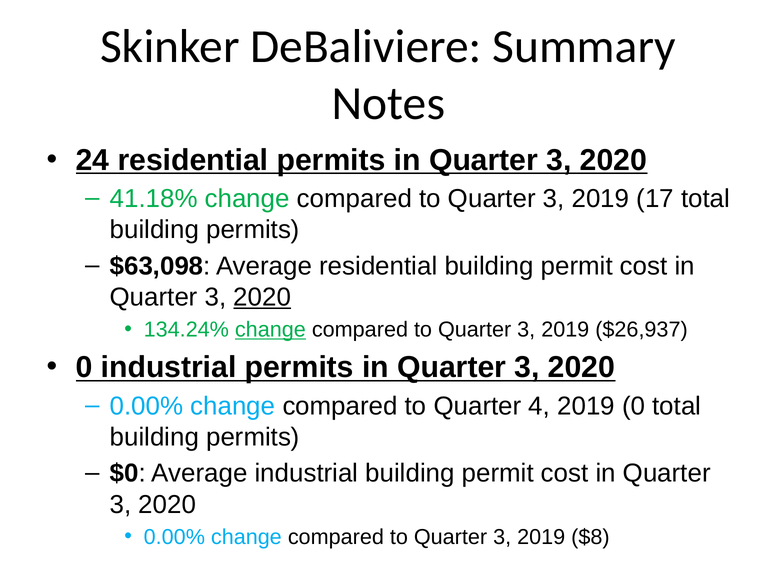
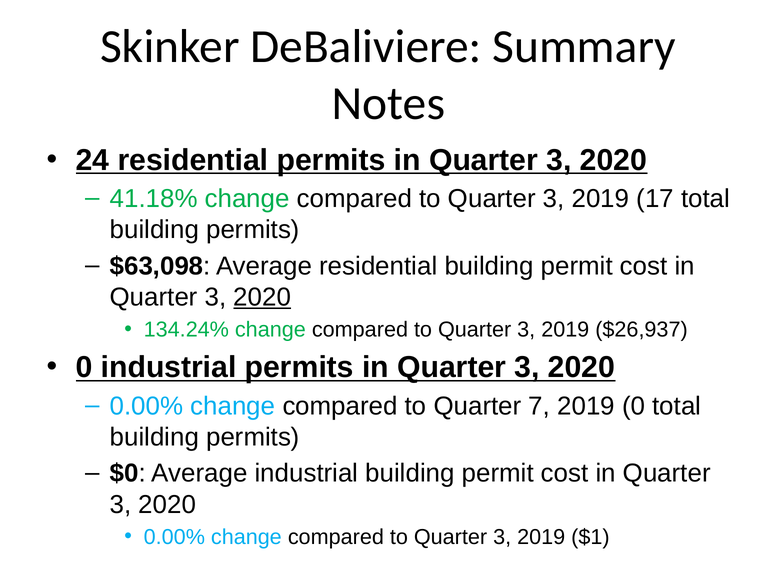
change at (270, 330) underline: present -> none
4: 4 -> 7
$8: $8 -> $1
